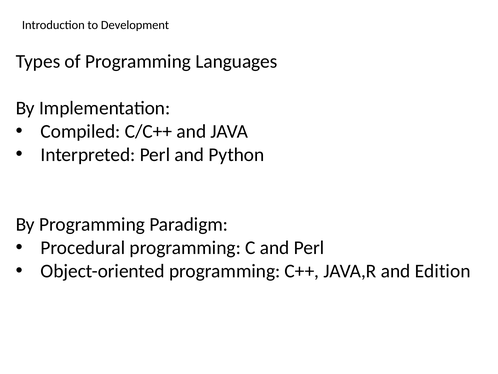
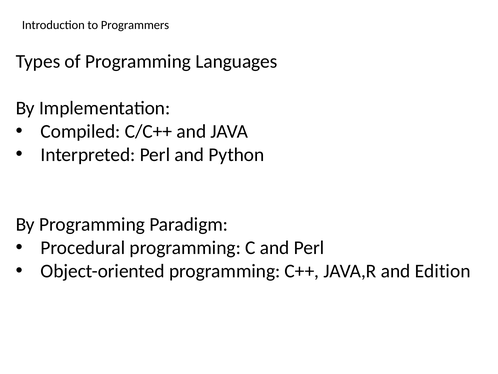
Development: Development -> Programmers
